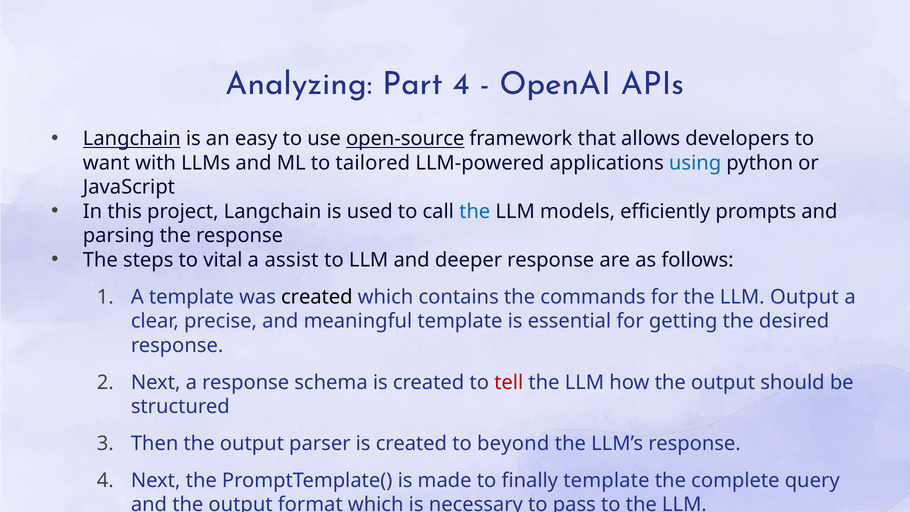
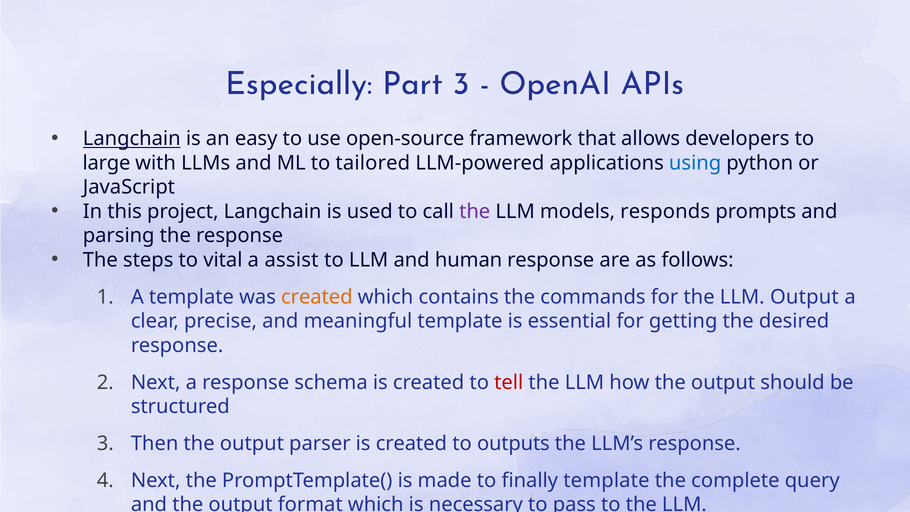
Analyzing: Analyzing -> Especially
Part 4: 4 -> 3
open-source underline: present -> none
want: want -> large
the at (475, 211) colour: blue -> purple
models efficiently: efficiently -> responds
deeper: deeper -> human
created at (317, 297) colour: black -> orange
beyond: beyond -> outputs
